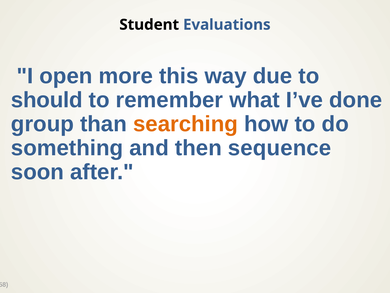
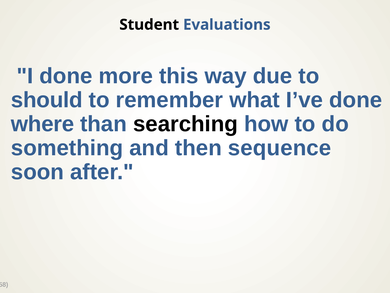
I open: open -> done
group: group -> where
searching colour: orange -> black
